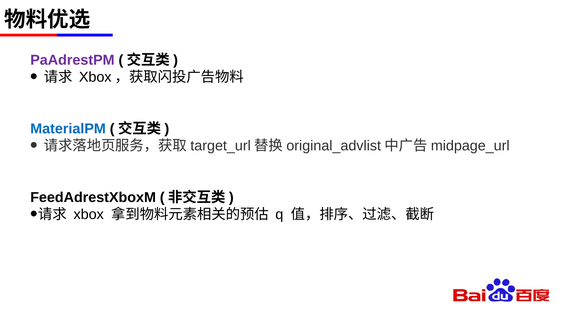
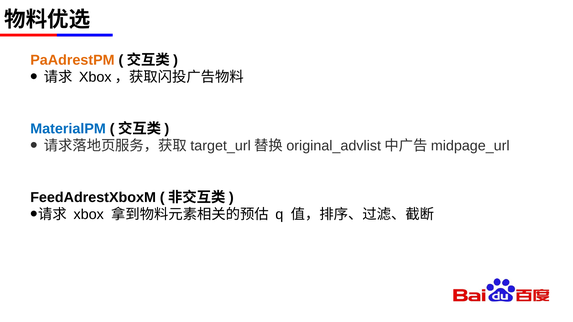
PaAdrestPM colour: purple -> orange
